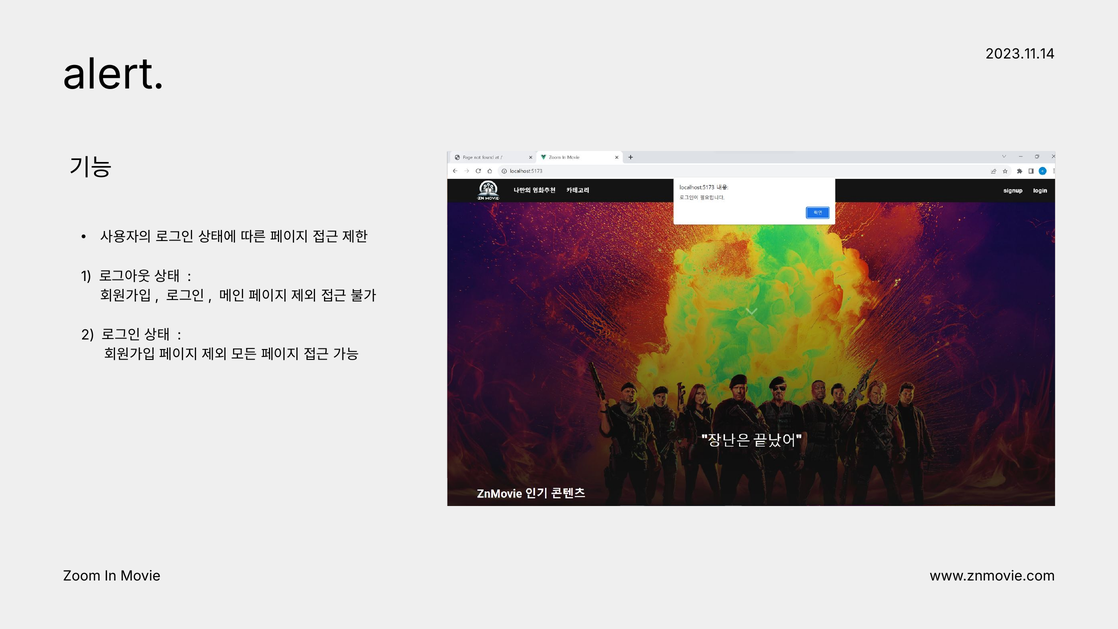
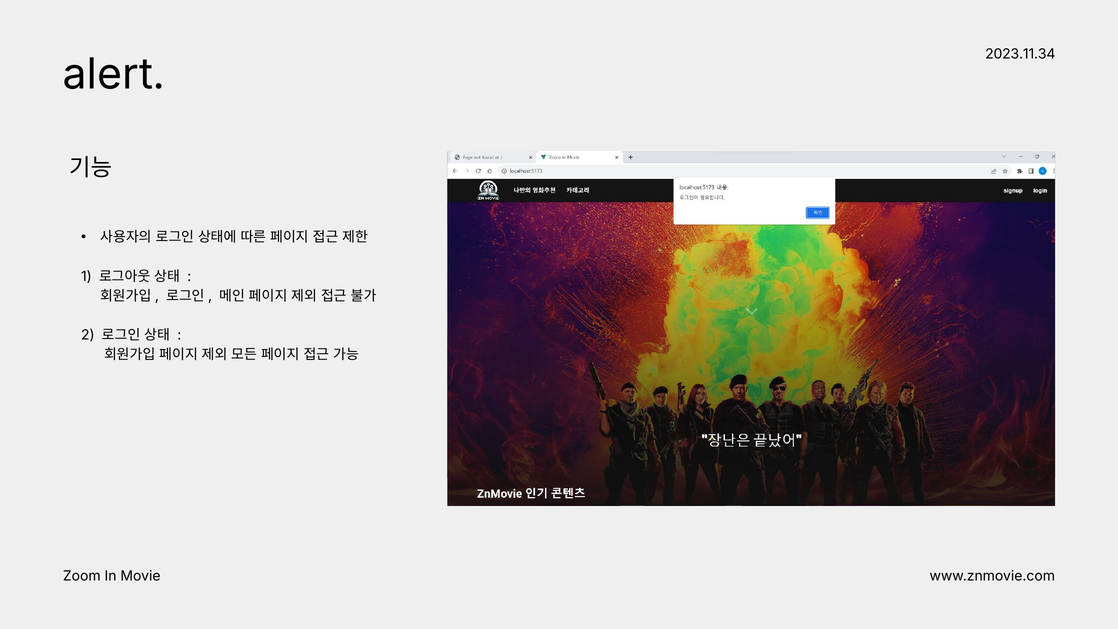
2023.11.14: 2023.11.14 -> 2023.11.34
